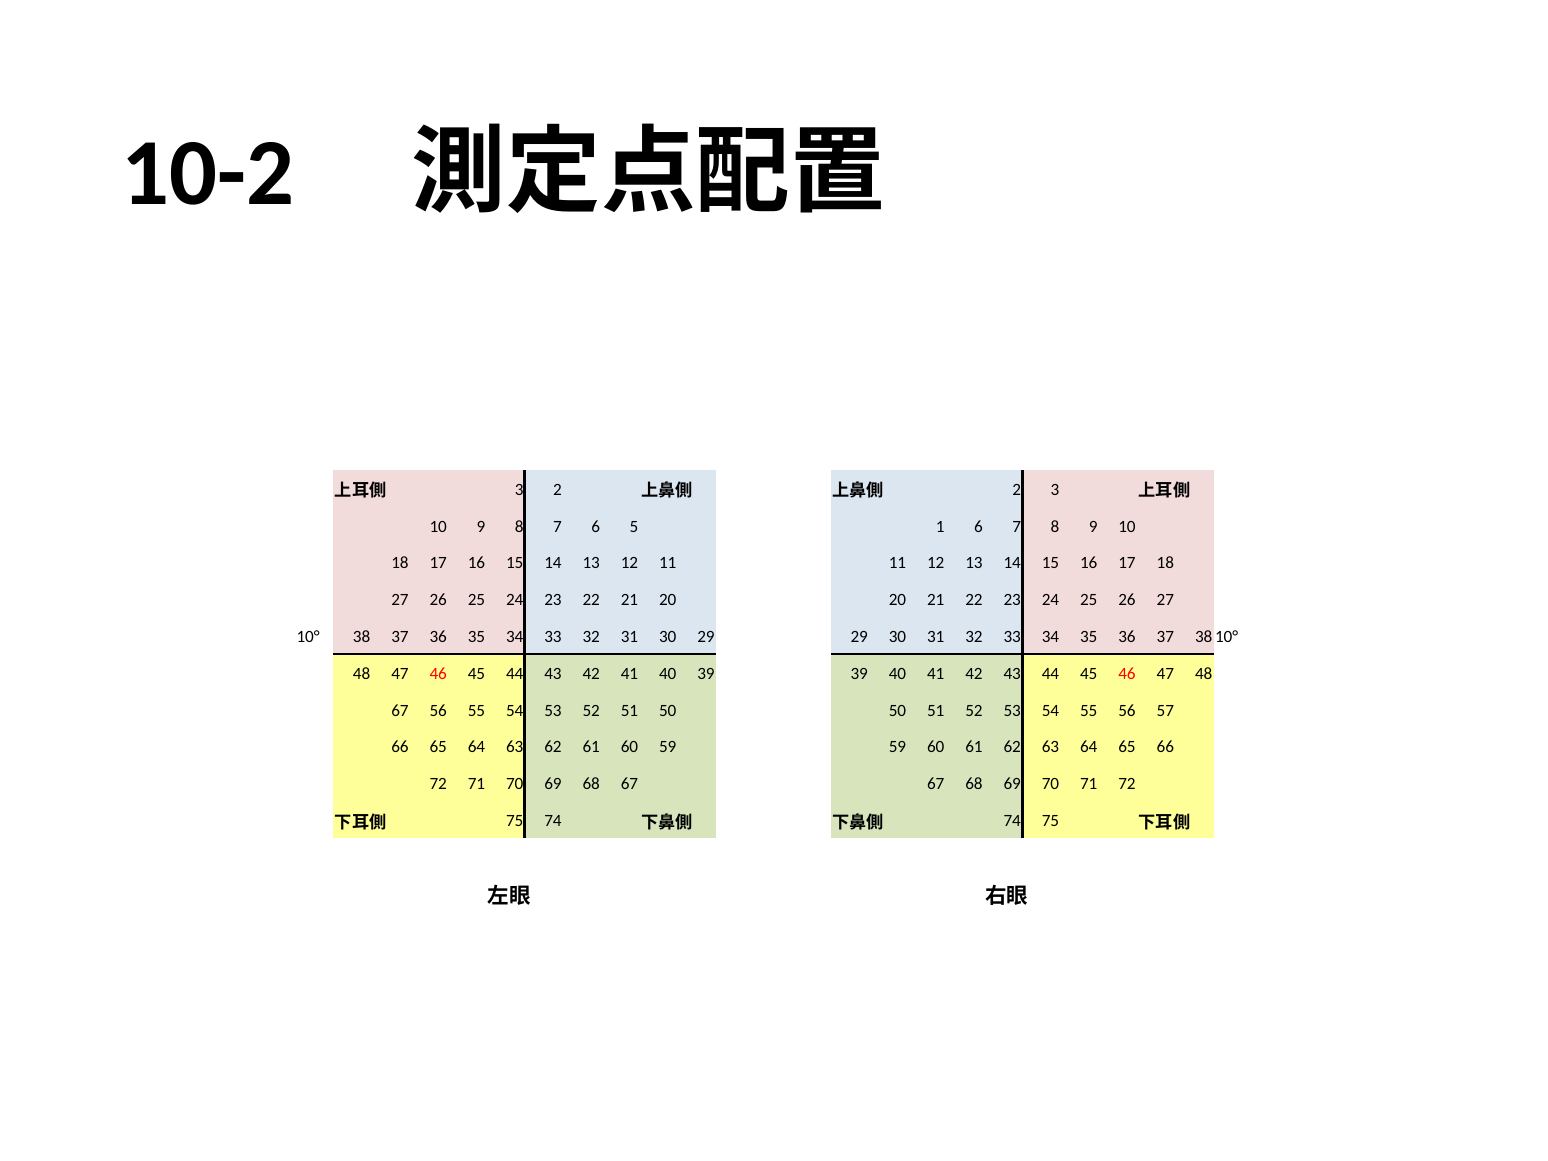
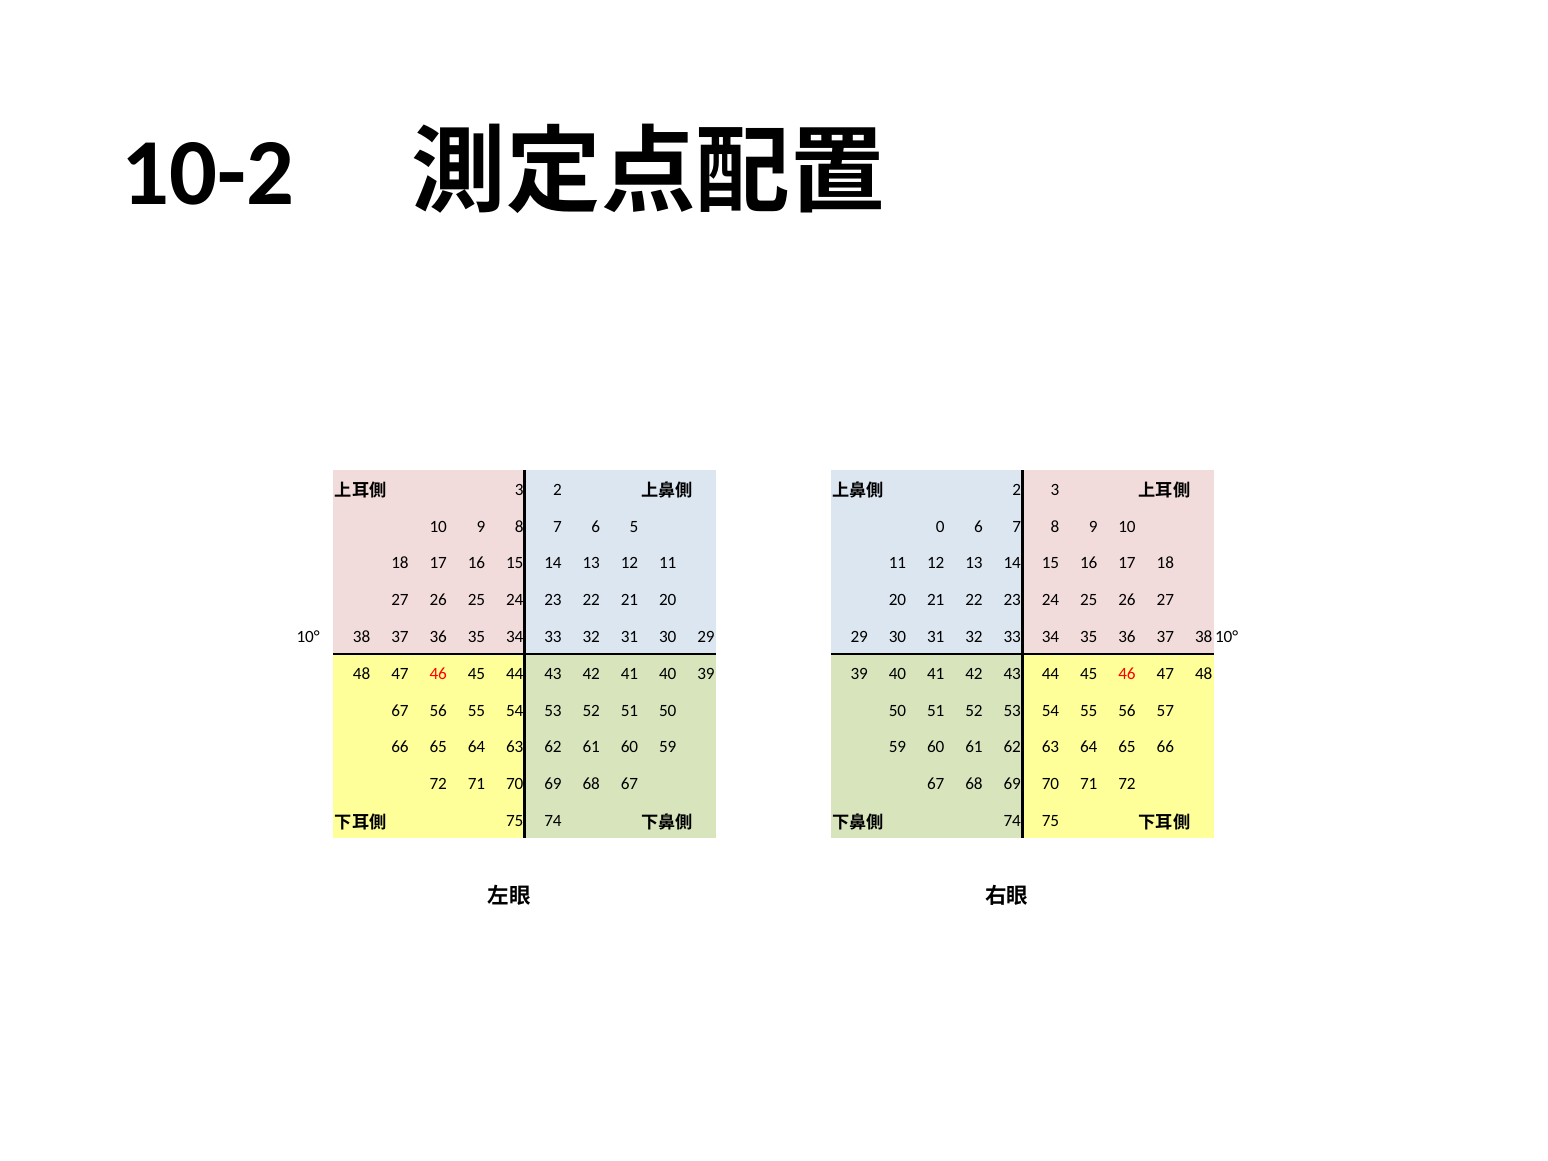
1: 1 -> 0
